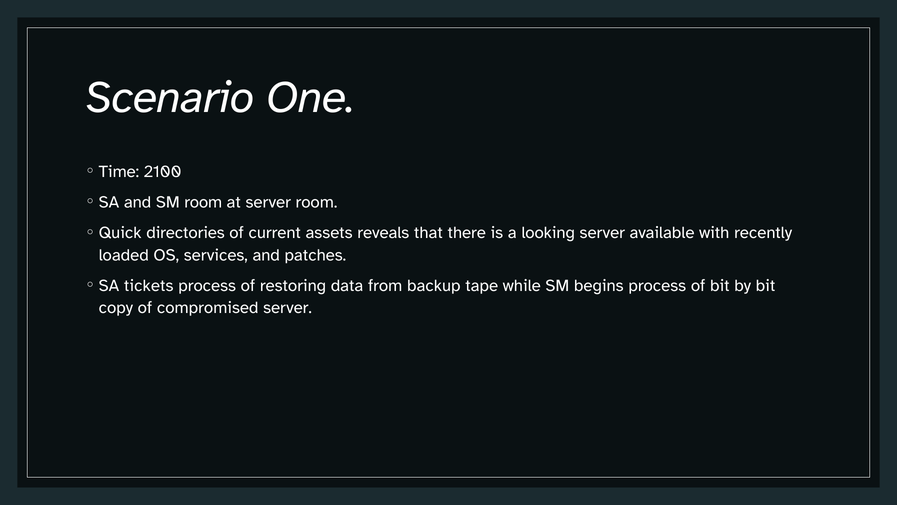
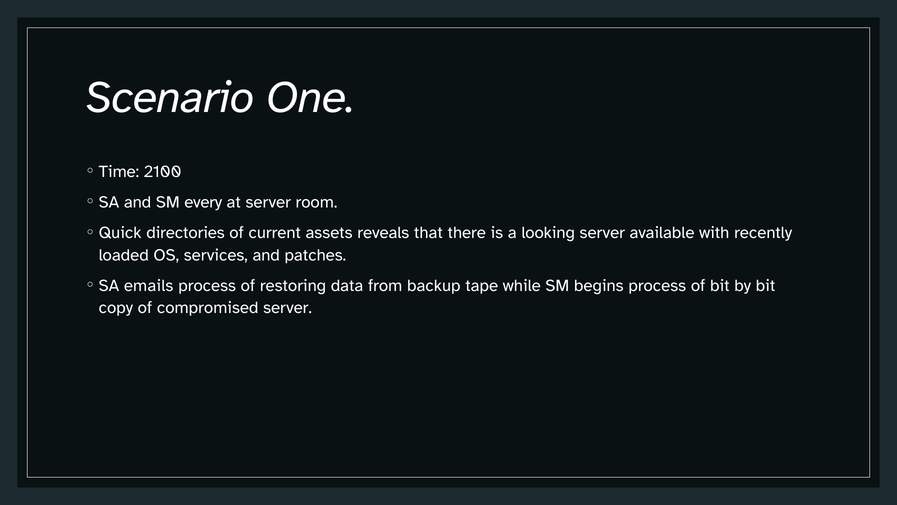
SM room: room -> every
tickets: tickets -> emails
